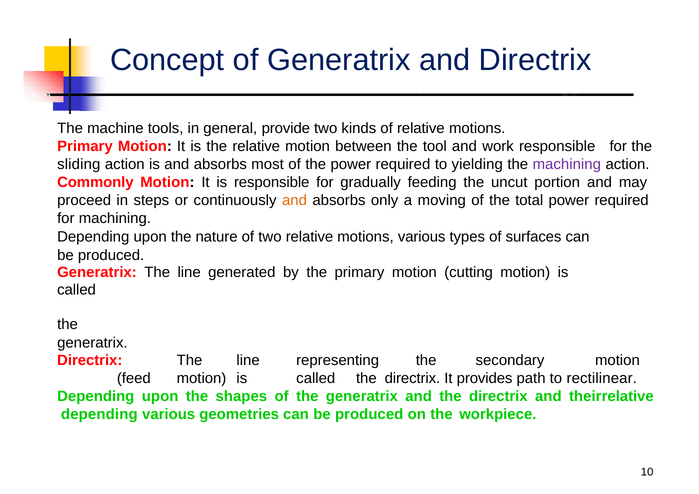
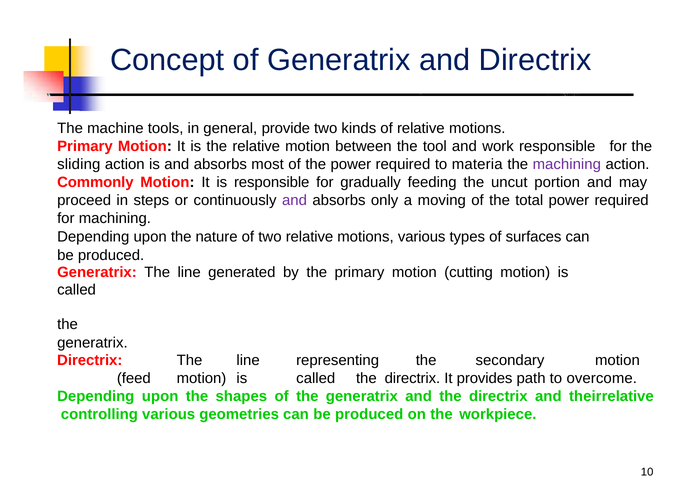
yielding: yielding -> materia
and at (294, 200) colour: orange -> purple
rectilinear: rectilinear -> overcome
depending at (99, 414): depending -> controlling
